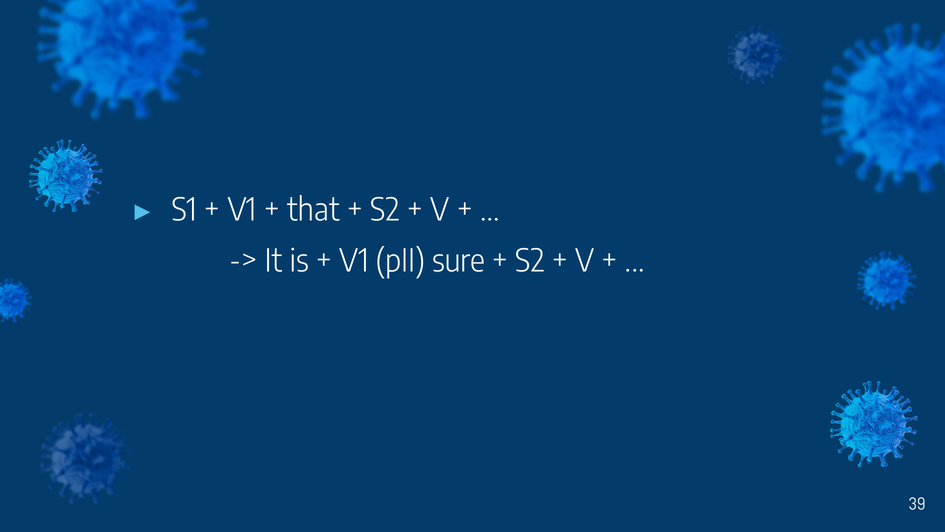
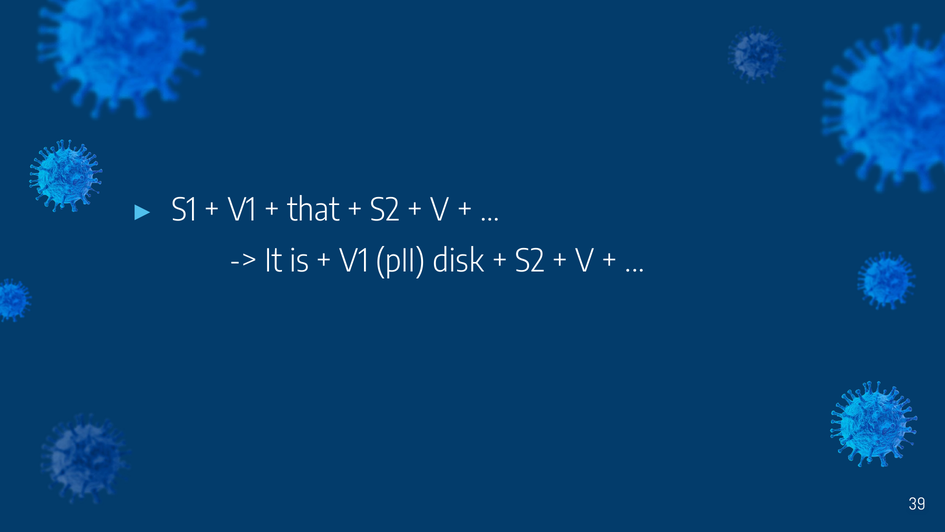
sure: sure -> disk
